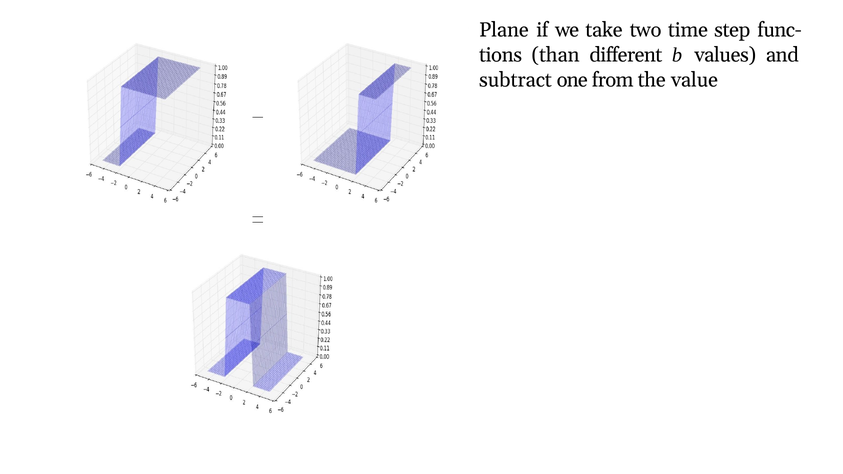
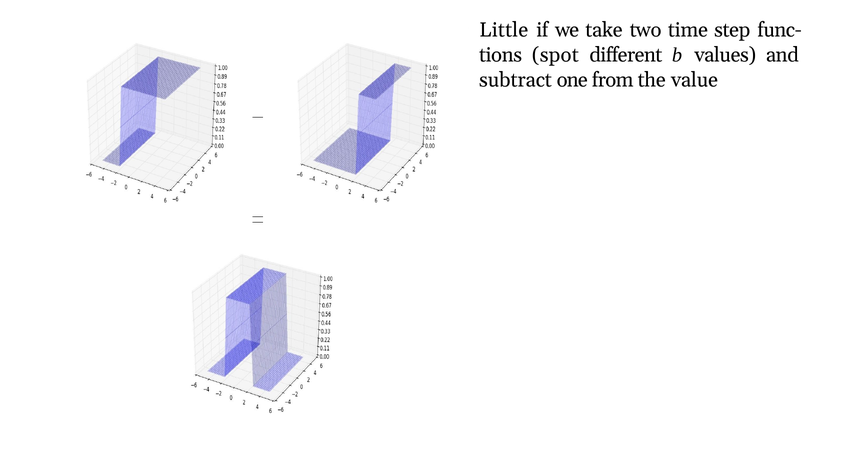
Plane: Plane -> Little
than: than -> spot
